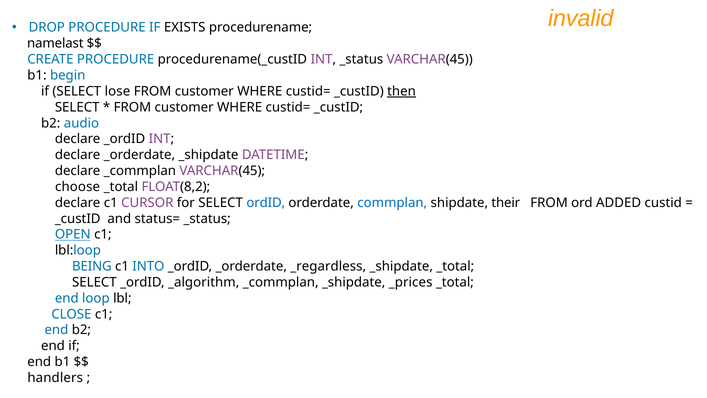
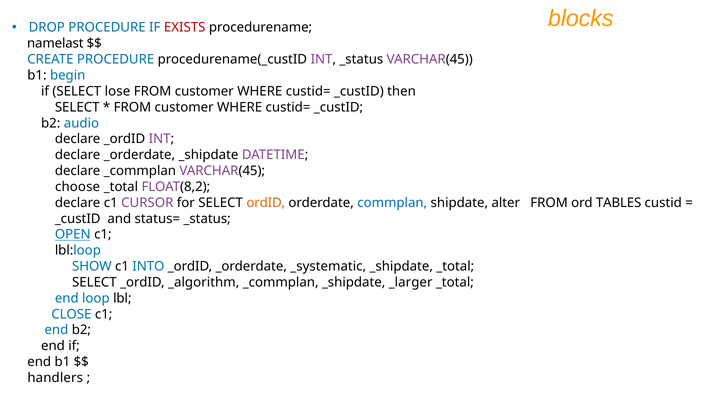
invalid: invalid -> blocks
EXISTS colour: black -> red
then underline: present -> none
ordID colour: blue -> orange
their: their -> alter
ADDED: ADDED -> TABLES
BEING: BEING -> SHOW
_regardless: _regardless -> _systematic
_prices: _prices -> _larger
